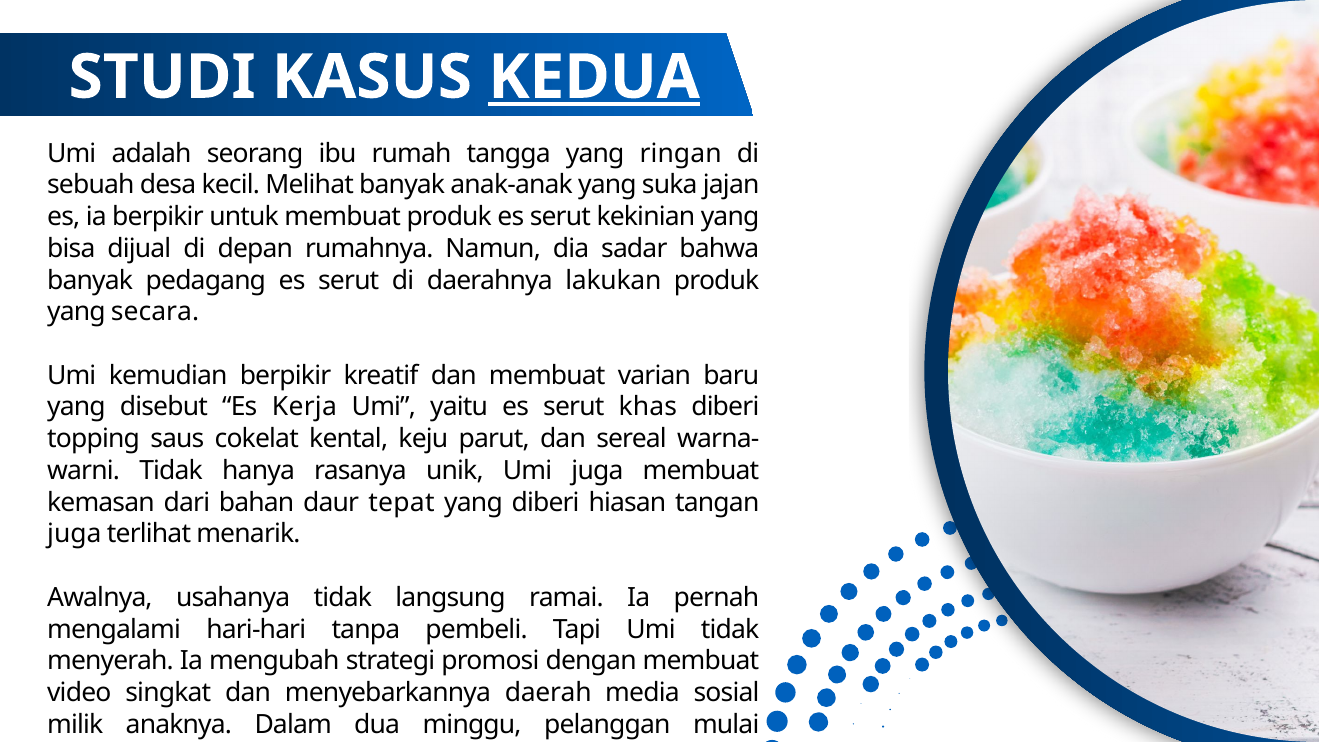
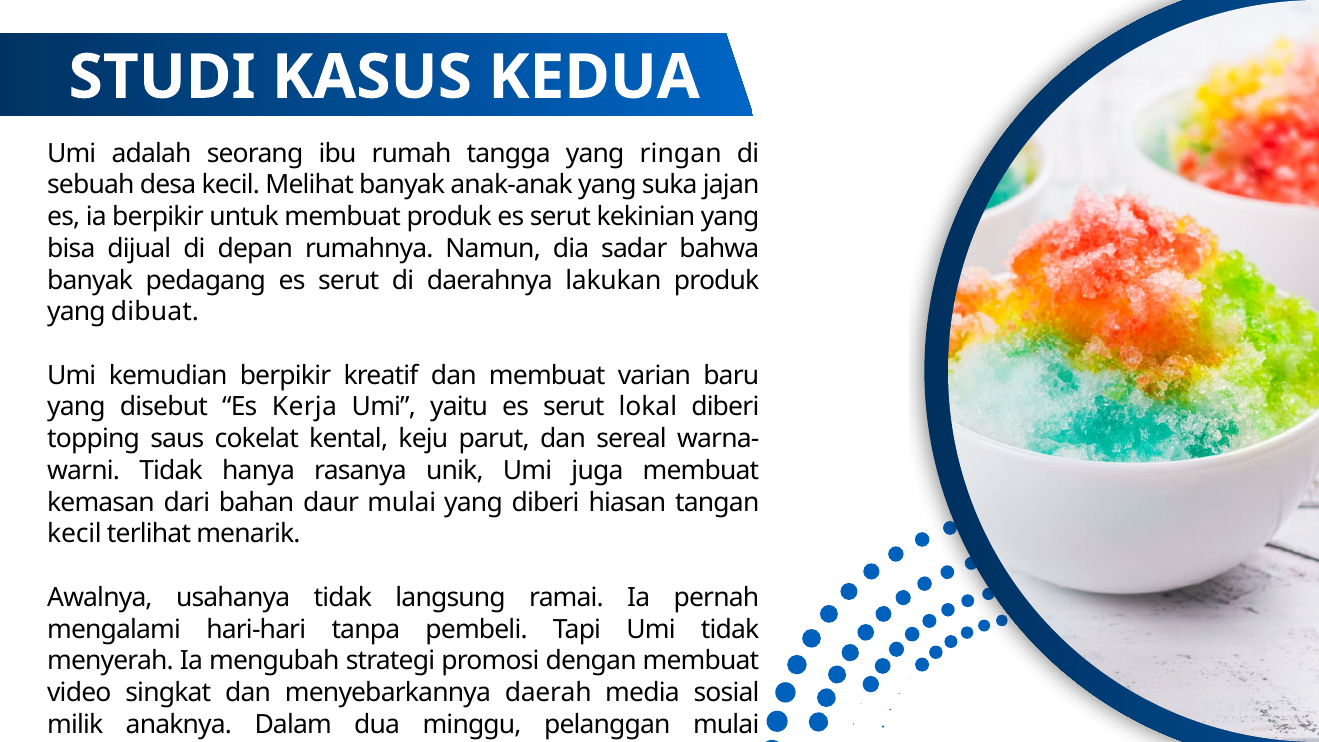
KEDUA underline: present -> none
secara: secara -> dibuat
khas: khas -> lokal
daur tepat: tepat -> mulai
juga at (74, 534): juga -> kecil
